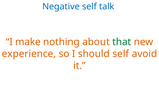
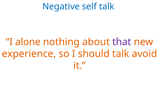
make: make -> alone
that colour: green -> purple
should self: self -> talk
